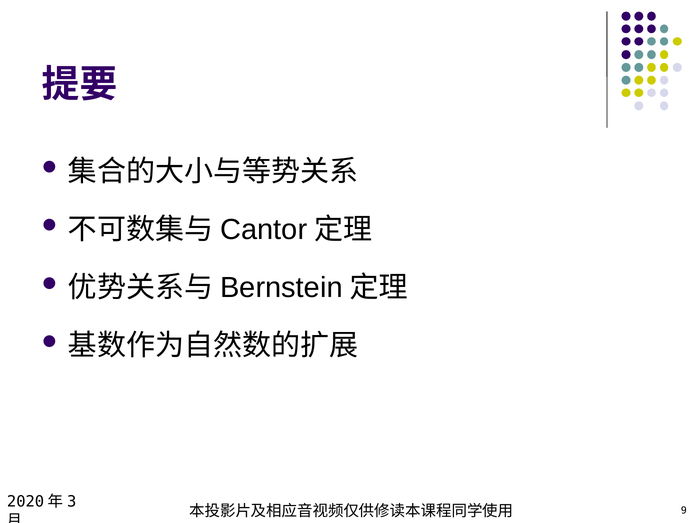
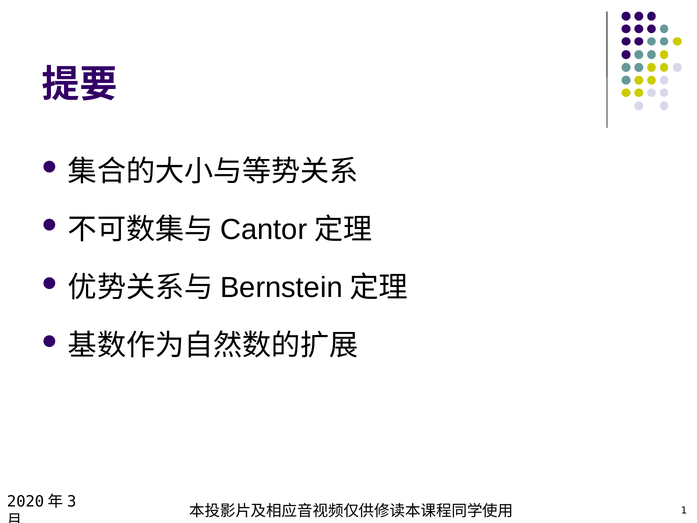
9: 9 -> 1
